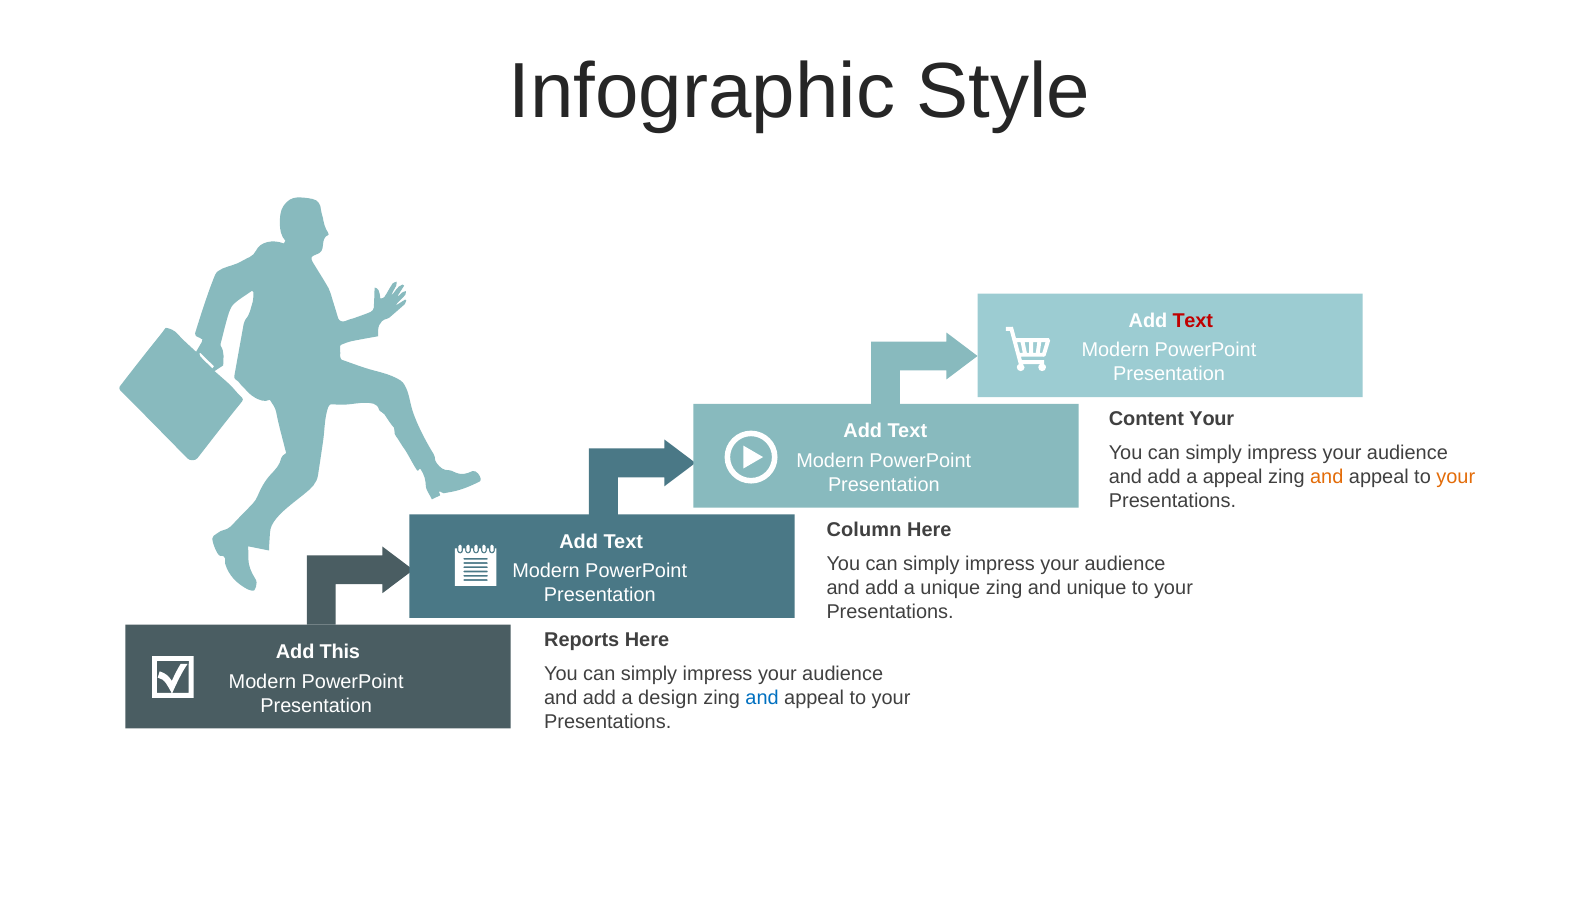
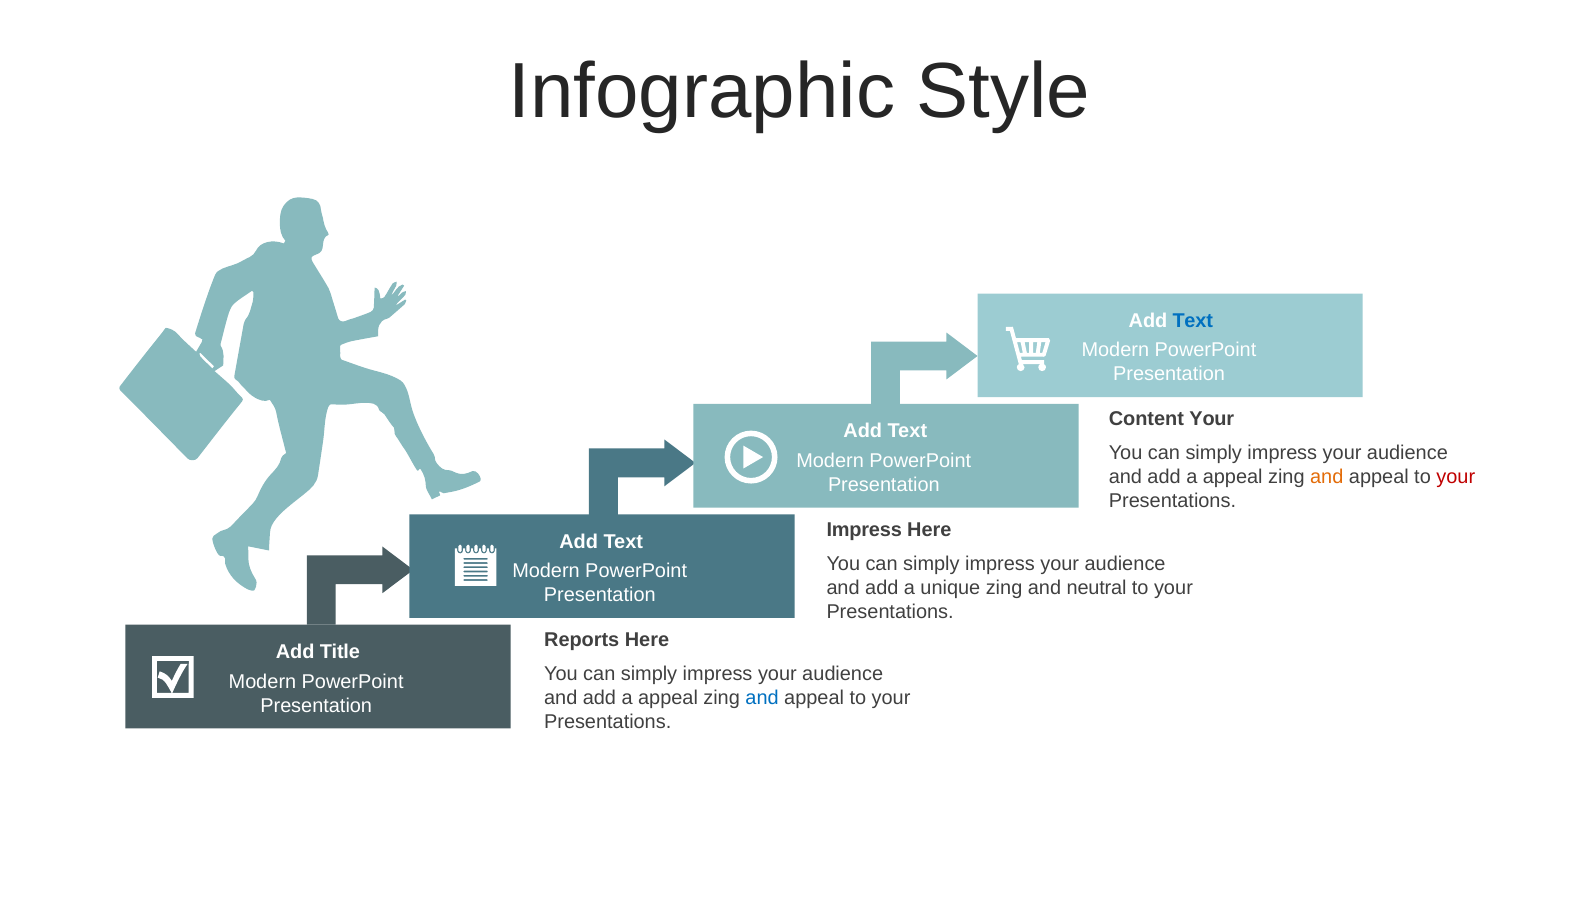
Text at (1193, 320) colour: red -> blue
your at (1456, 477) colour: orange -> red
Column at (864, 529): Column -> Impress
and unique: unique -> neutral
This: This -> Title
design at (668, 698): design -> appeal
